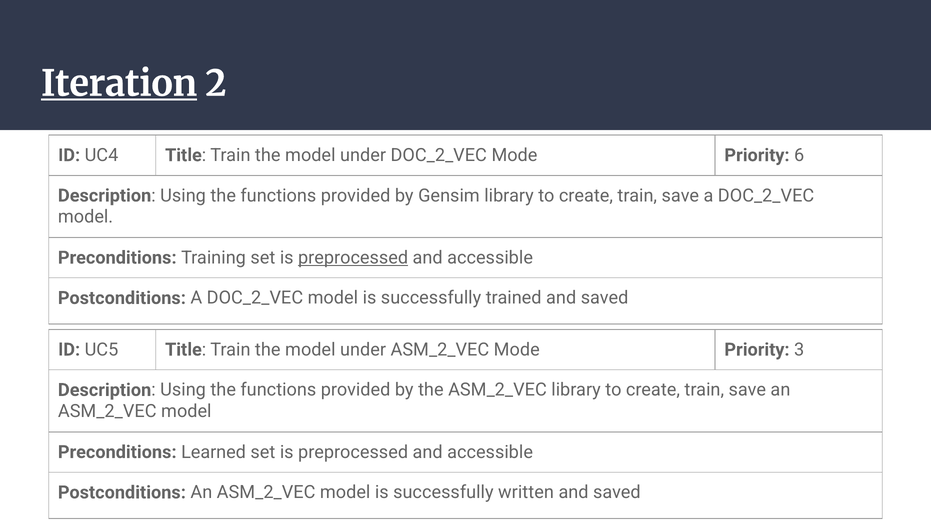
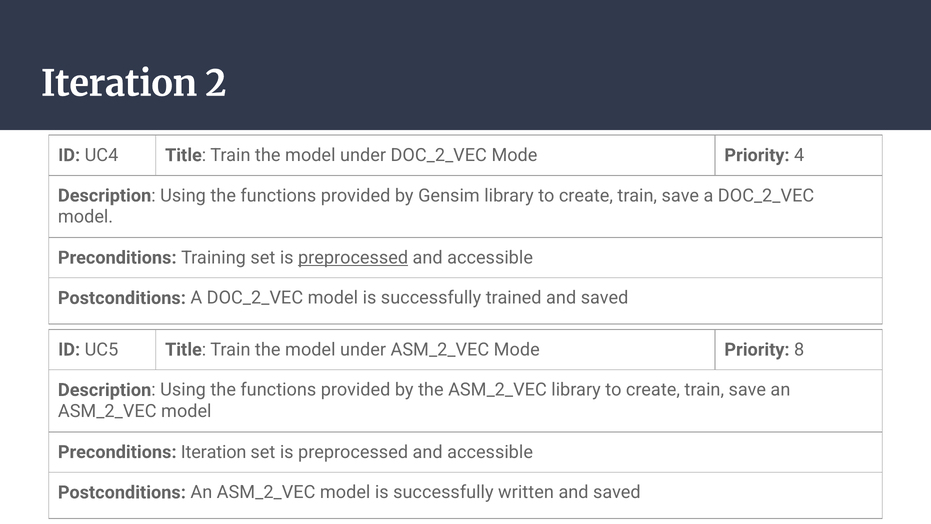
Iteration at (119, 84) underline: present -> none
6: 6 -> 4
3: 3 -> 8
Preconditions Learned: Learned -> Iteration
